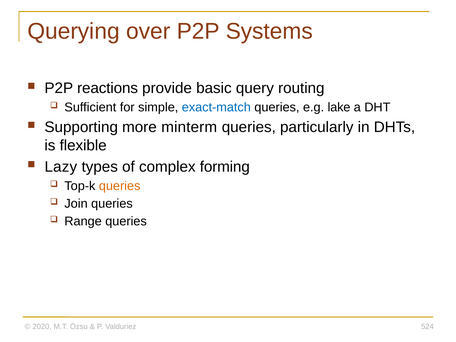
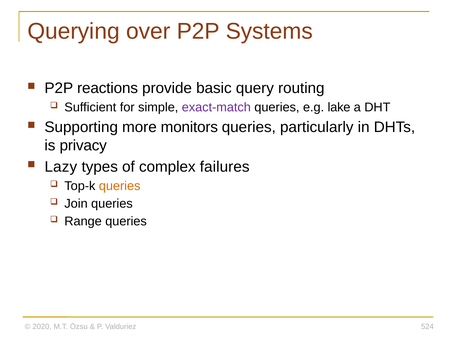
exact-match colour: blue -> purple
minterm: minterm -> monitors
flexible: flexible -> privacy
forming: forming -> failures
